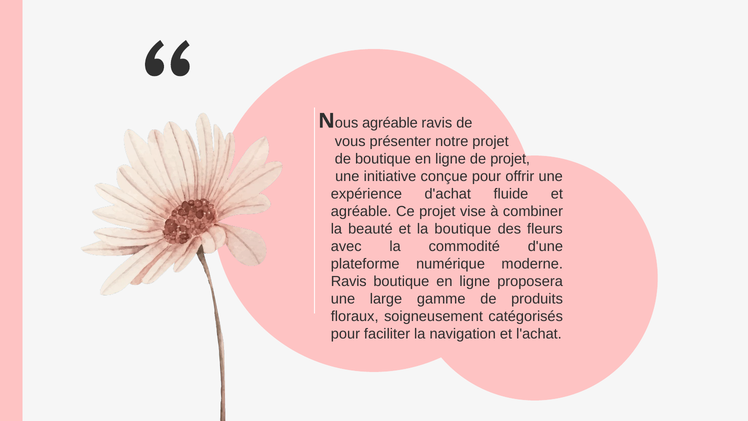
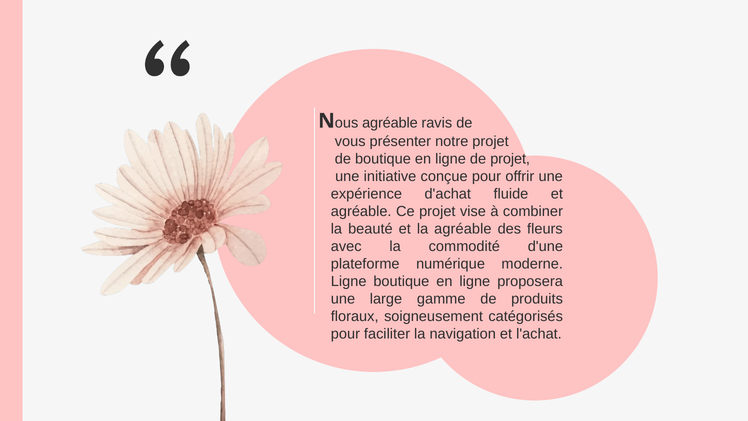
la boutique: boutique -> agréable
Ravis at (349, 281): Ravis -> Ligne
